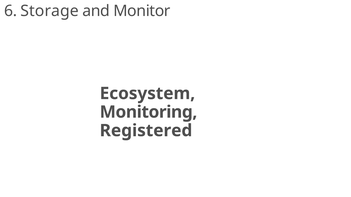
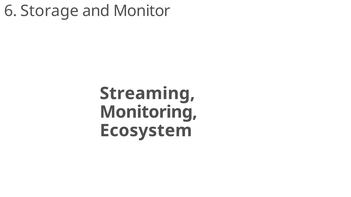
Ecosystem: Ecosystem -> Streaming
Registered: Registered -> Ecosystem
